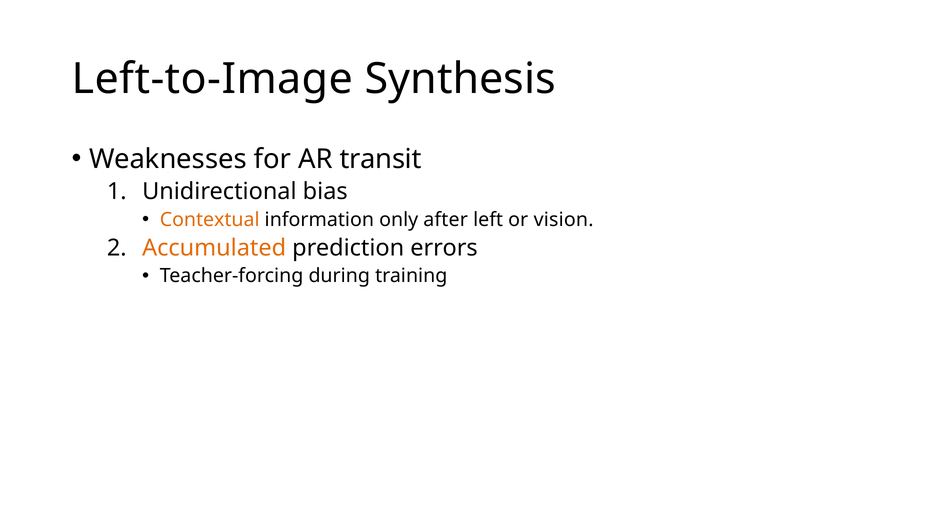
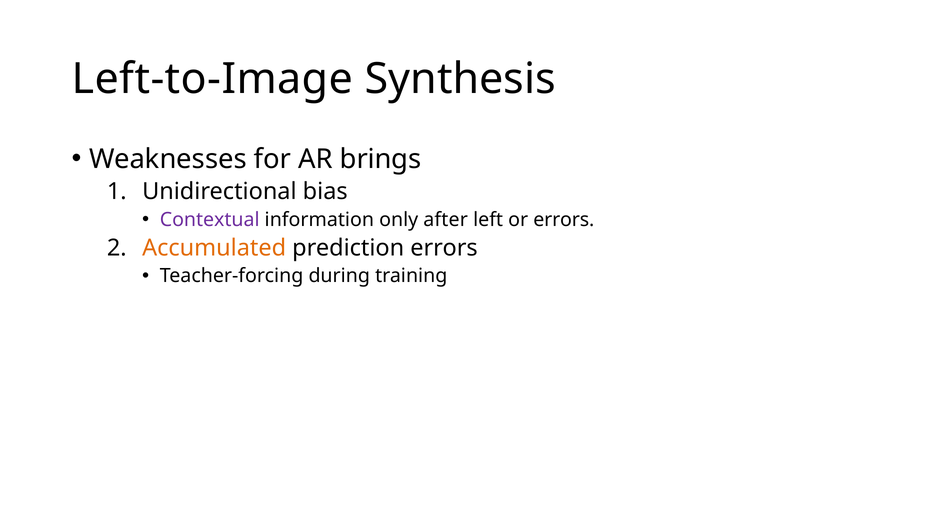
transit: transit -> brings
Contextual colour: orange -> purple
or vision: vision -> errors
